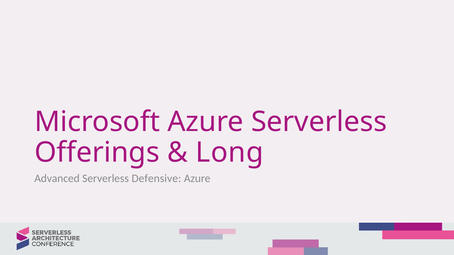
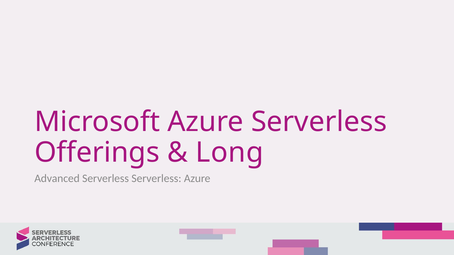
Serverless Defensive: Defensive -> Serverless
